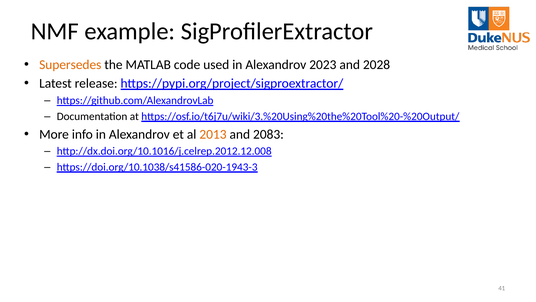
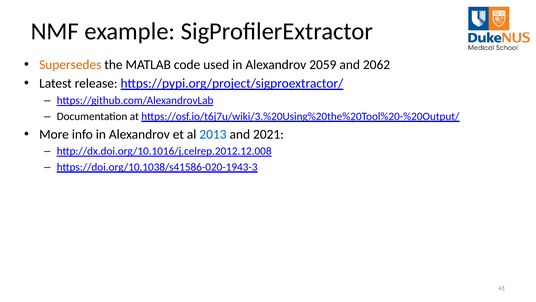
2023: 2023 -> 2059
2028: 2028 -> 2062
2013 colour: orange -> blue
2083: 2083 -> 2021
